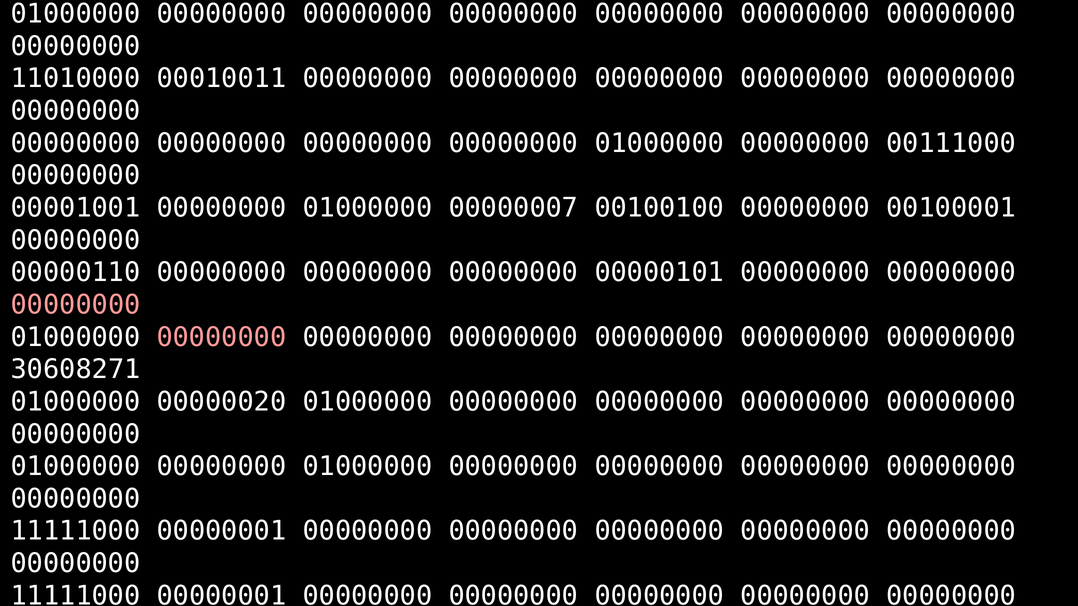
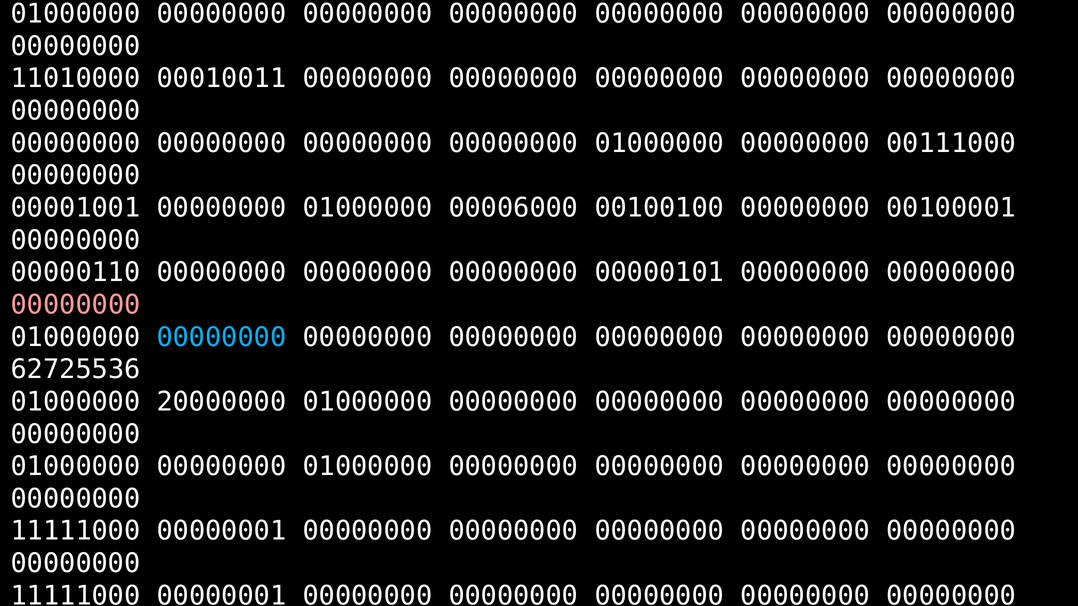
00000007: 00000007 -> 00006000
00000000 at (221, 337) colour: pink -> light blue
30608271: 30608271 -> 62725536
00000020: 00000020 -> 20000000
